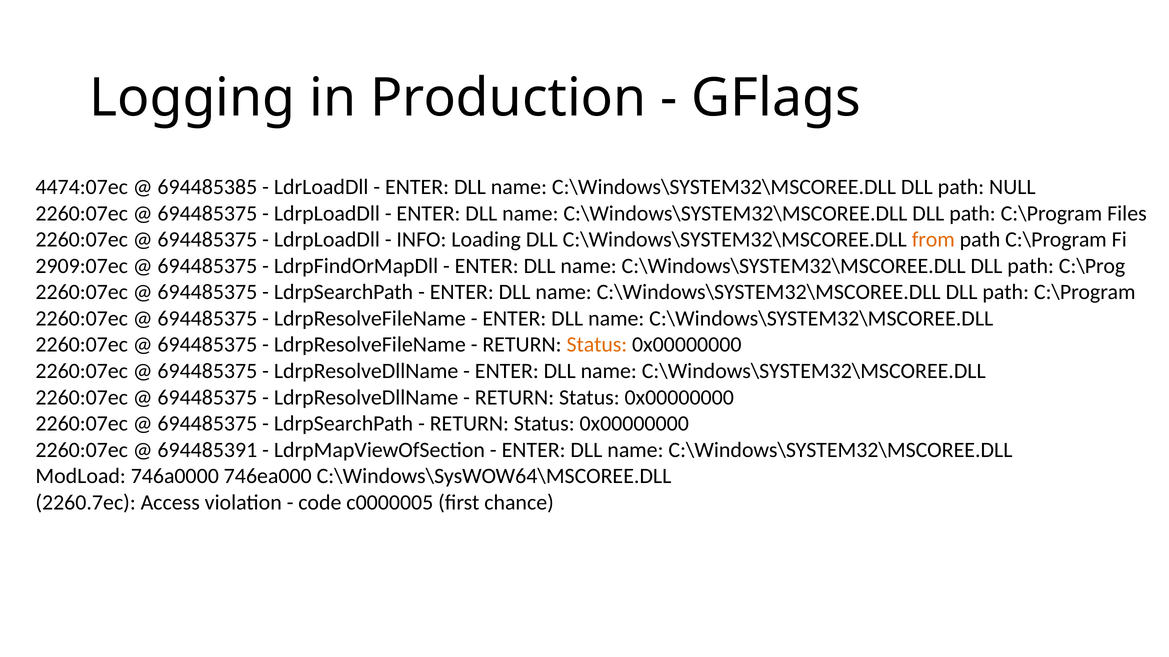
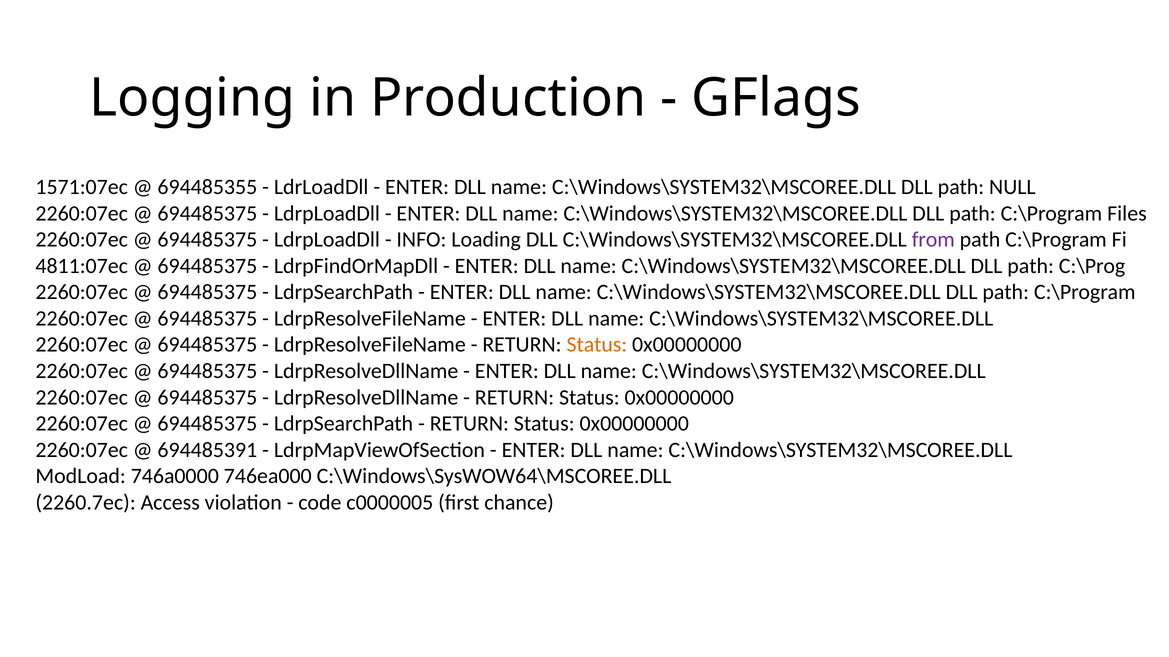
4474:07ec: 4474:07ec -> 1571:07ec
694485385: 694485385 -> 694485355
from colour: orange -> purple
2909:07ec: 2909:07ec -> 4811:07ec
